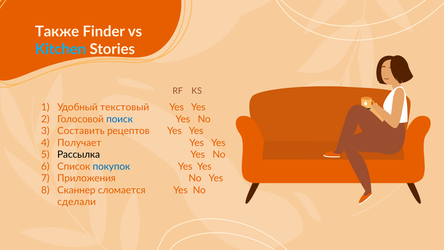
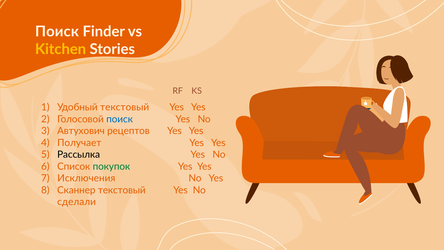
Также at (57, 32): Также -> Поиск
Kitchen colour: light blue -> yellow
Составить: Составить -> Автухович
покупок colour: blue -> green
Приложения: Приложения -> Исключения
Сканнер сломается: сломается -> текстовый
